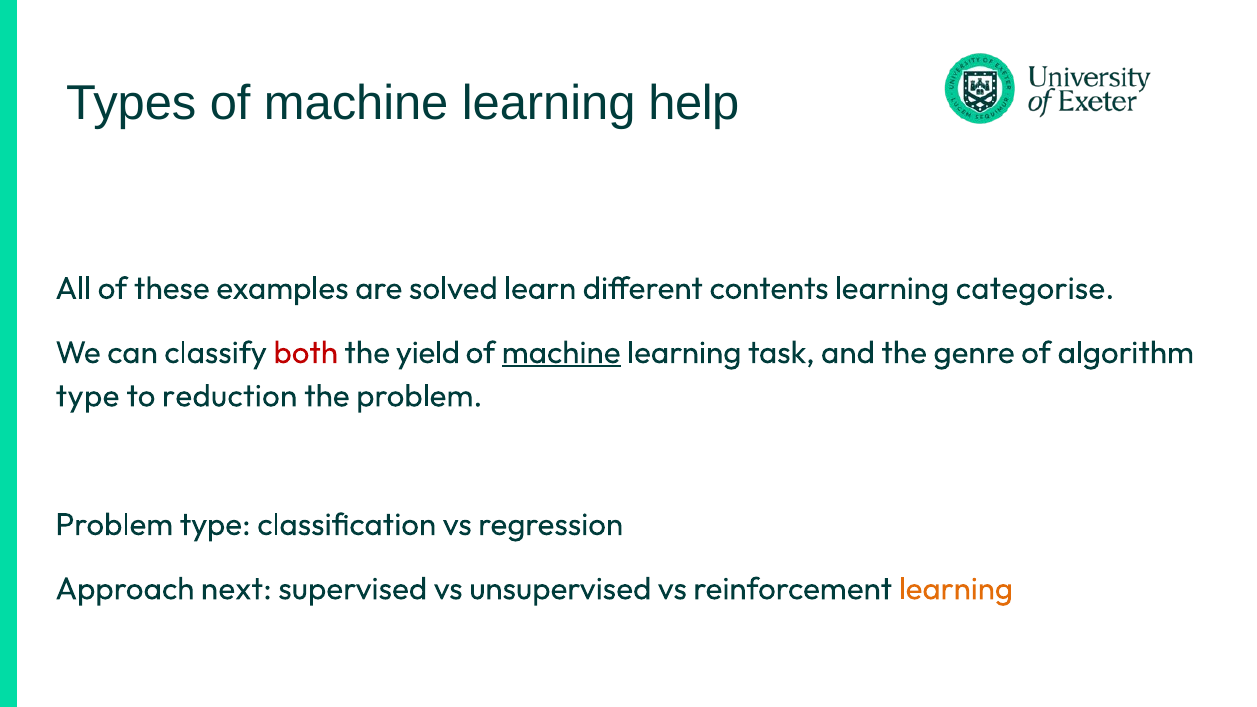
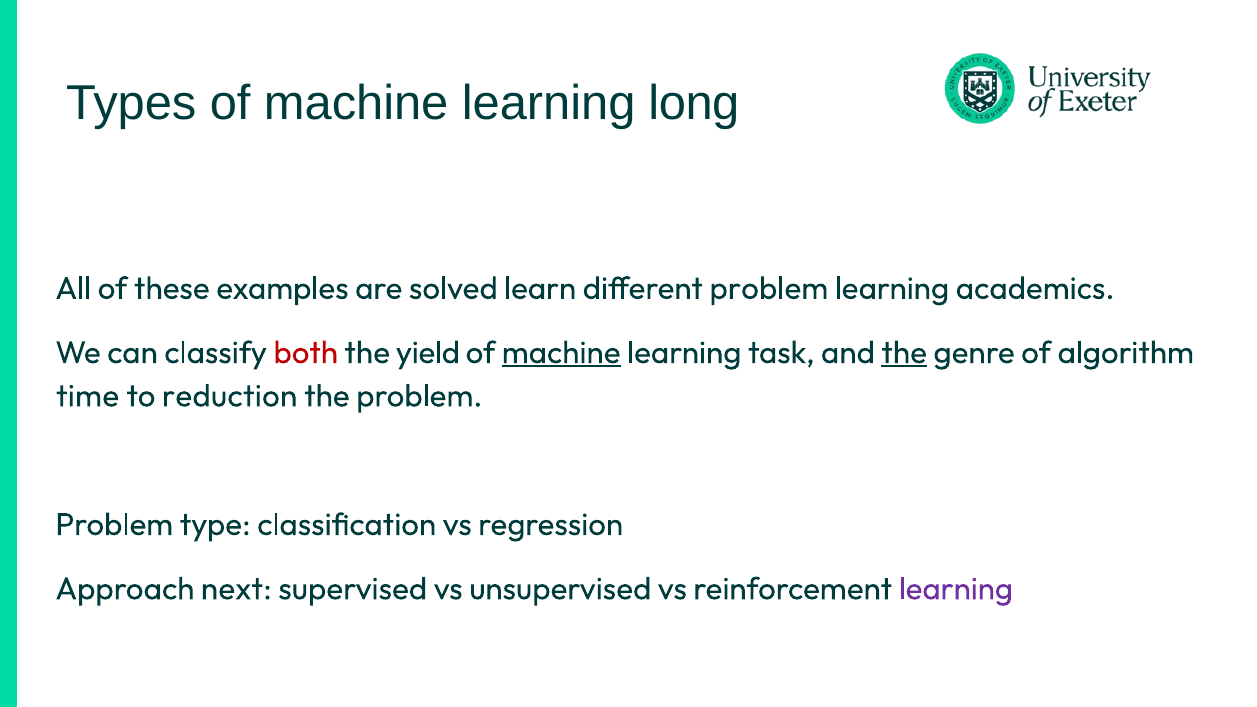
help: help -> long
different contents: contents -> problem
categorise: categorise -> academics
the at (904, 353) underline: none -> present
type at (88, 396): type -> time
learning at (956, 589) colour: orange -> purple
